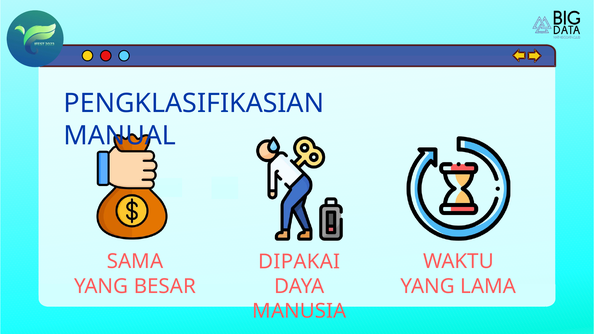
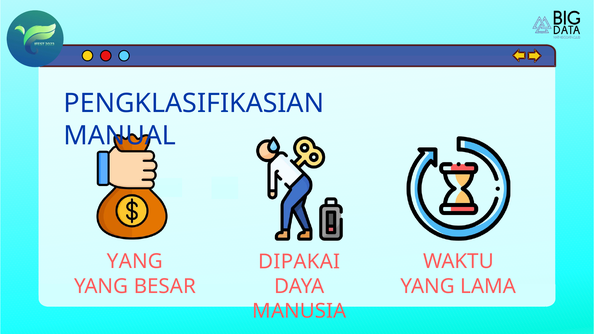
SAMA at (135, 262): SAMA -> YANG
